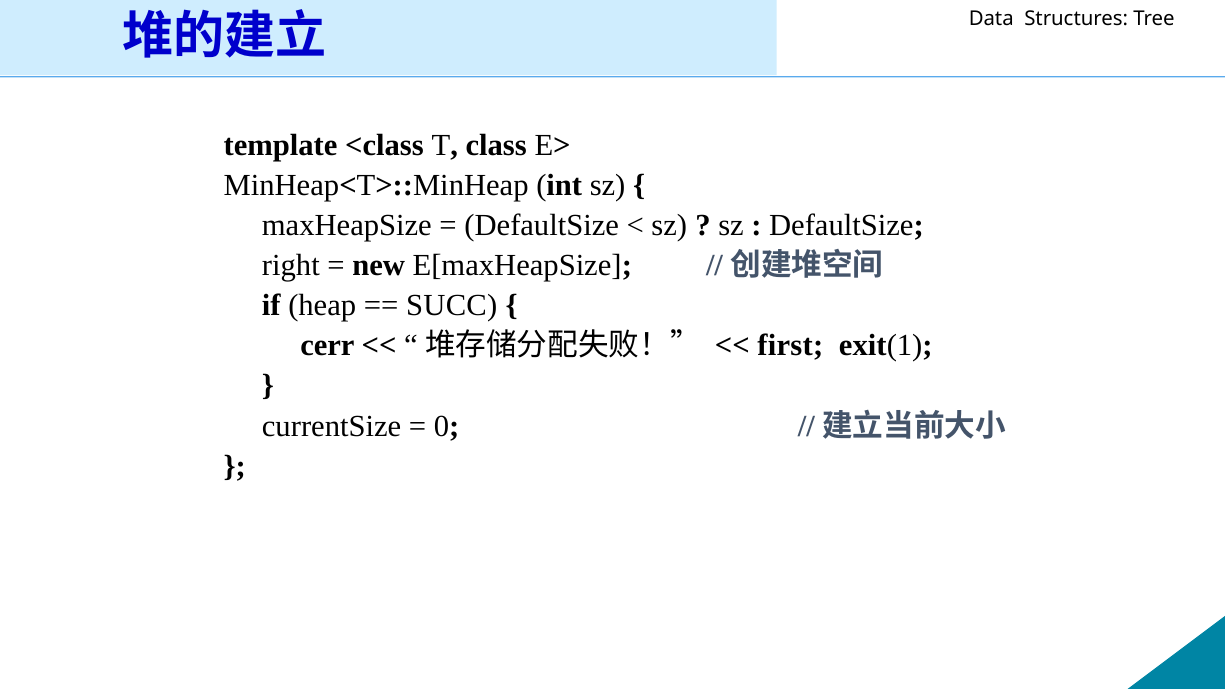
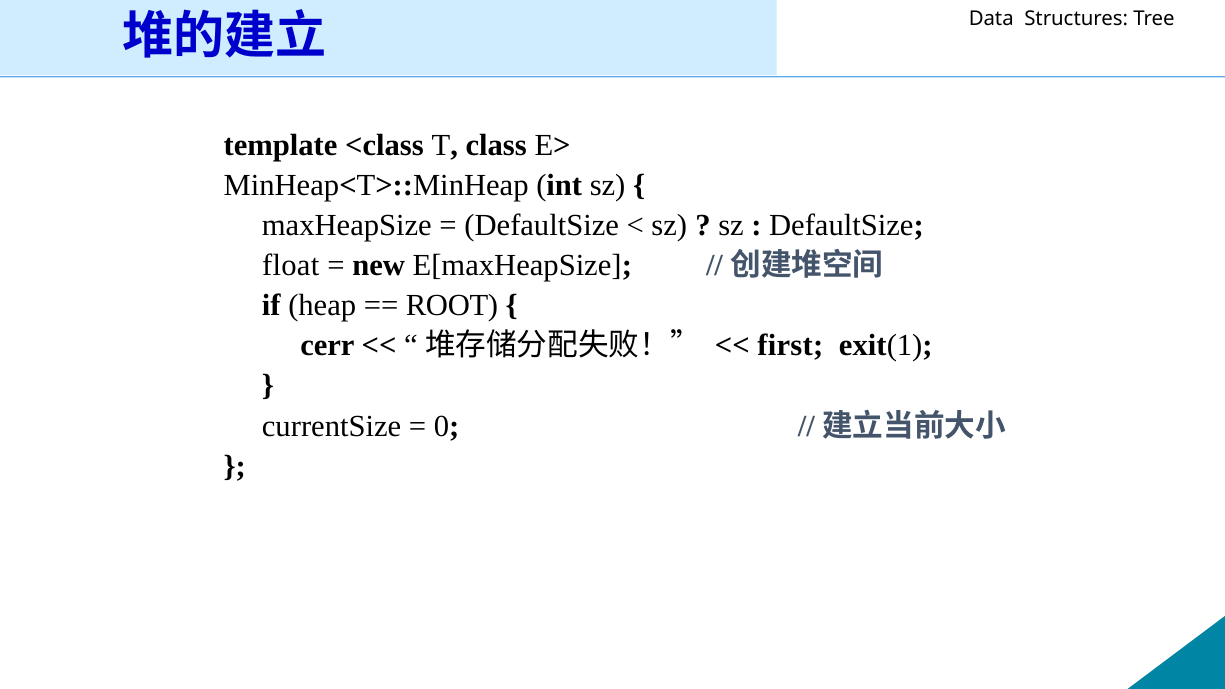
right: right -> float
SUCC: SUCC -> ROOT
